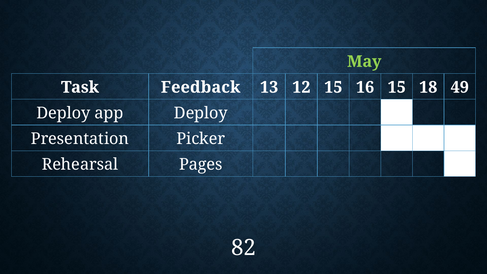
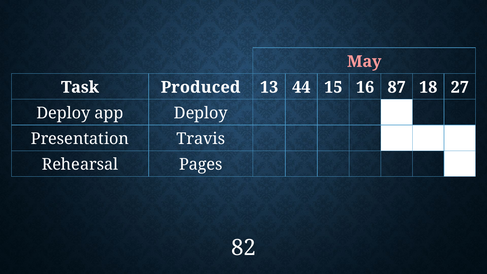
May colour: light green -> pink
Feedback: Feedback -> Produced
12: 12 -> 44
16 15: 15 -> 87
49: 49 -> 27
Picker: Picker -> Travis
